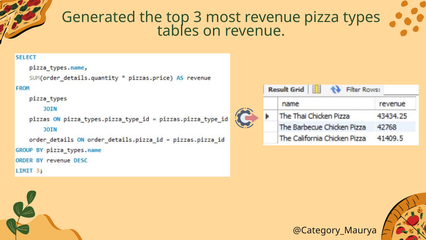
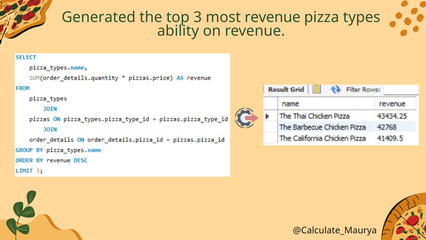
tables: tables -> ability
@Category_Maurya: @Category_Maurya -> @Calculate_Maurya
